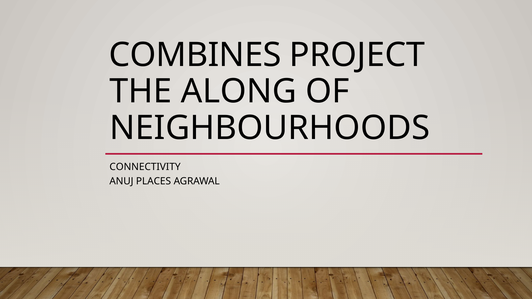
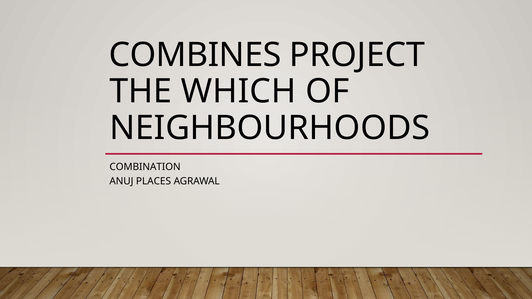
ALONG: ALONG -> WHICH
CONNECTIVITY: CONNECTIVITY -> COMBINATION
